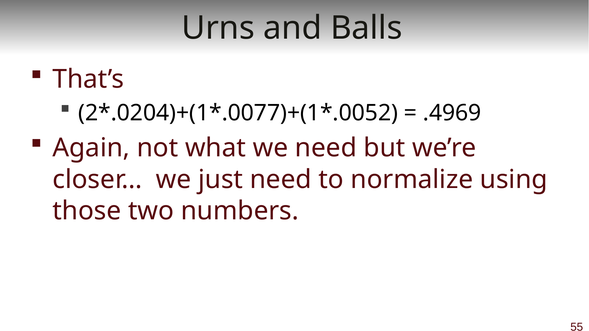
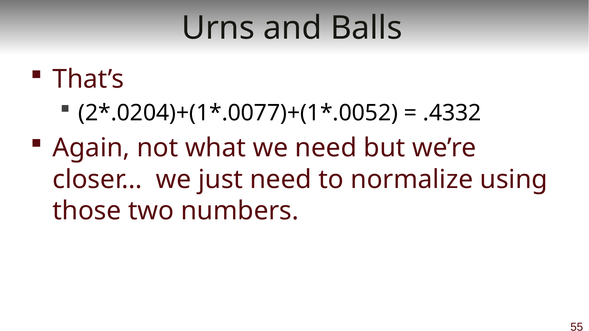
.4969: .4969 -> .4332
